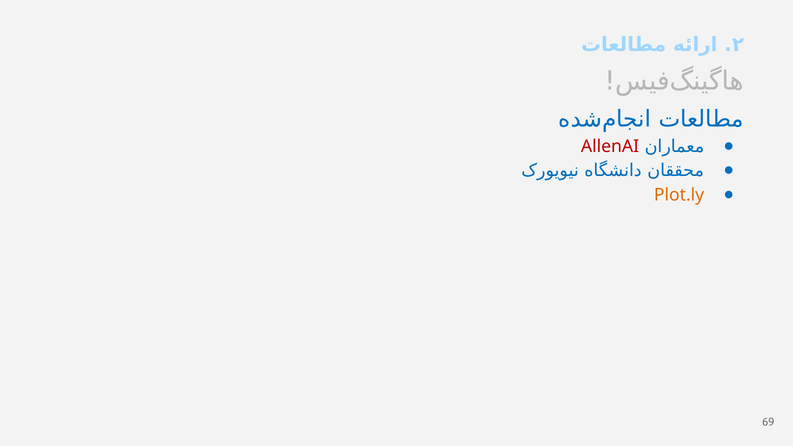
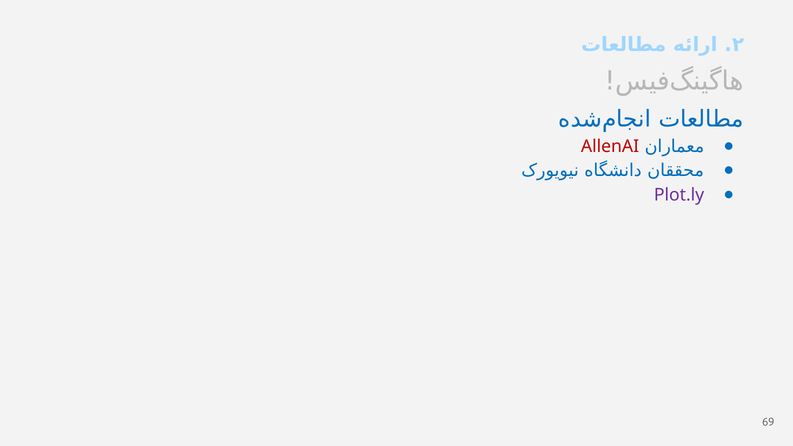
Plot.ly colour: orange -> purple
